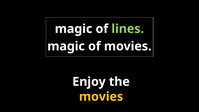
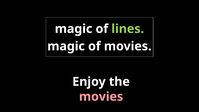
movies at (101, 97) colour: yellow -> pink
